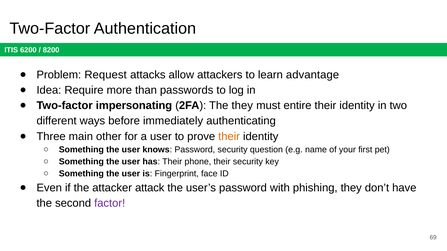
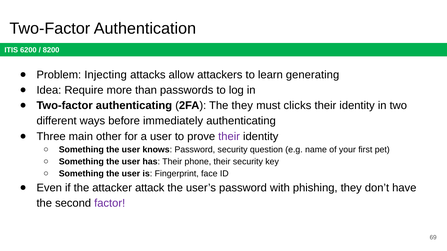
Request: Request -> Injecting
advantage: advantage -> generating
Two-factor impersonating: impersonating -> authenticating
entire: entire -> clicks
their at (229, 137) colour: orange -> purple
